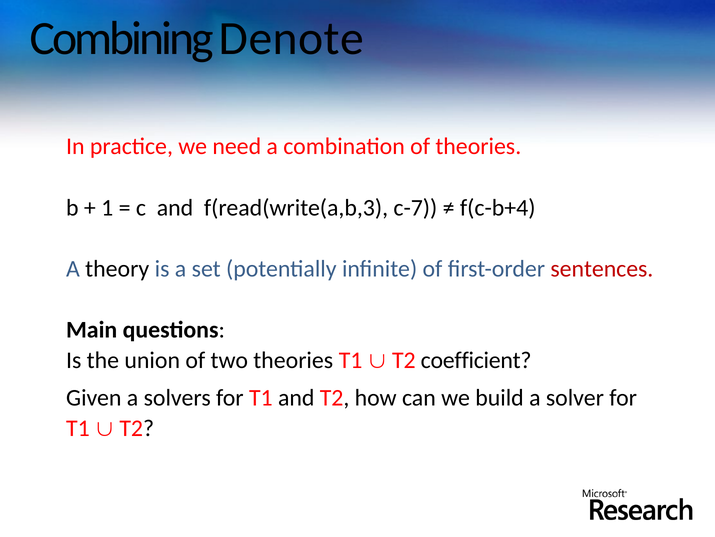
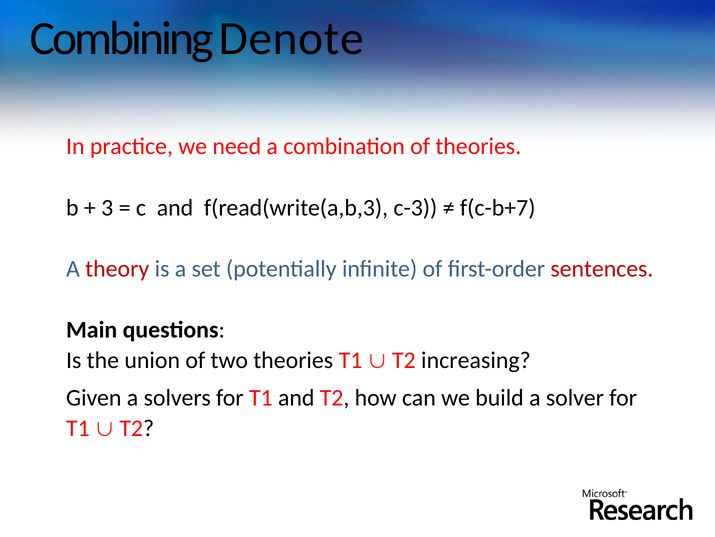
1: 1 -> 3
c-7: c-7 -> c-3
f(c-b+4: f(c-b+4 -> f(c-b+7
theory colour: black -> red
coefficient: coefficient -> increasing
